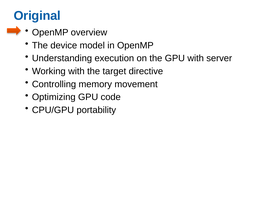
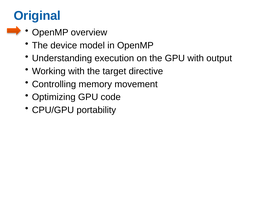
server: server -> output
